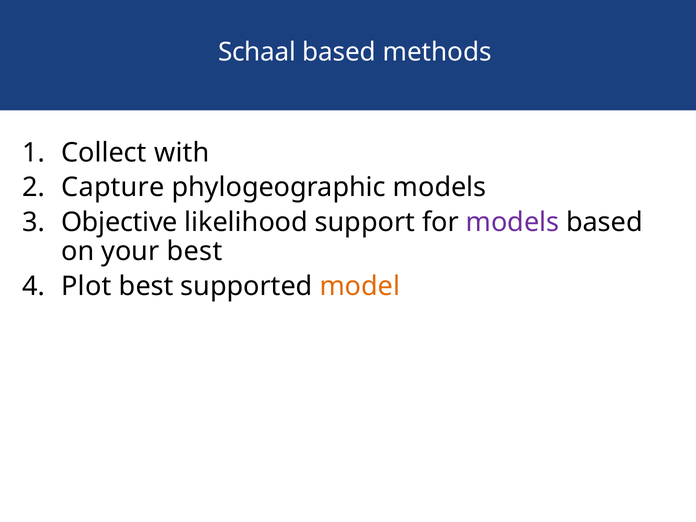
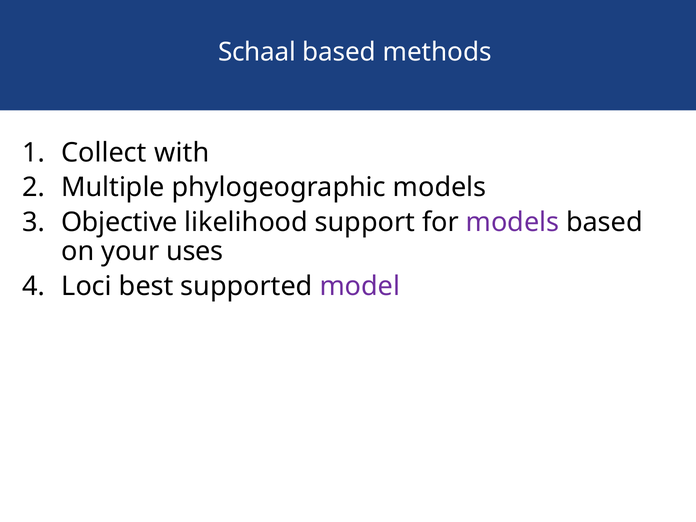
Capture: Capture -> Multiple
your best: best -> uses
Plot: Plot -> Loci
model colour: orange -> purple
